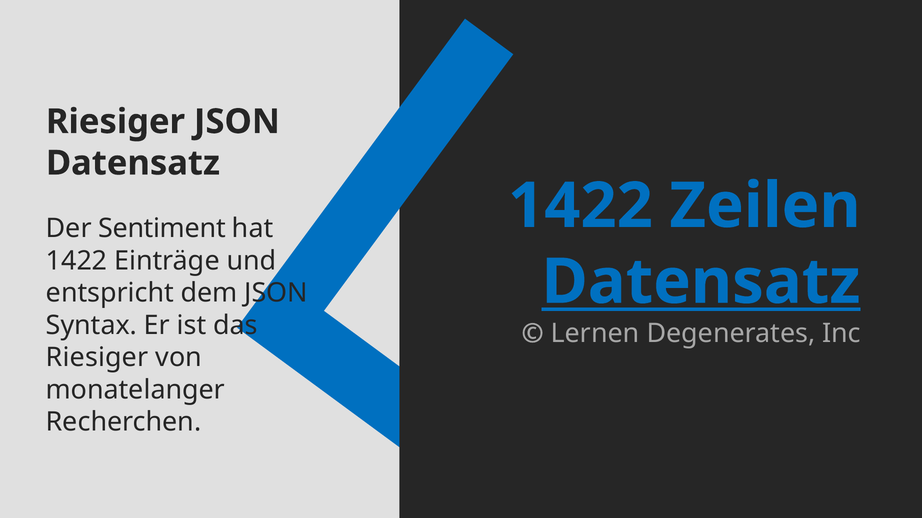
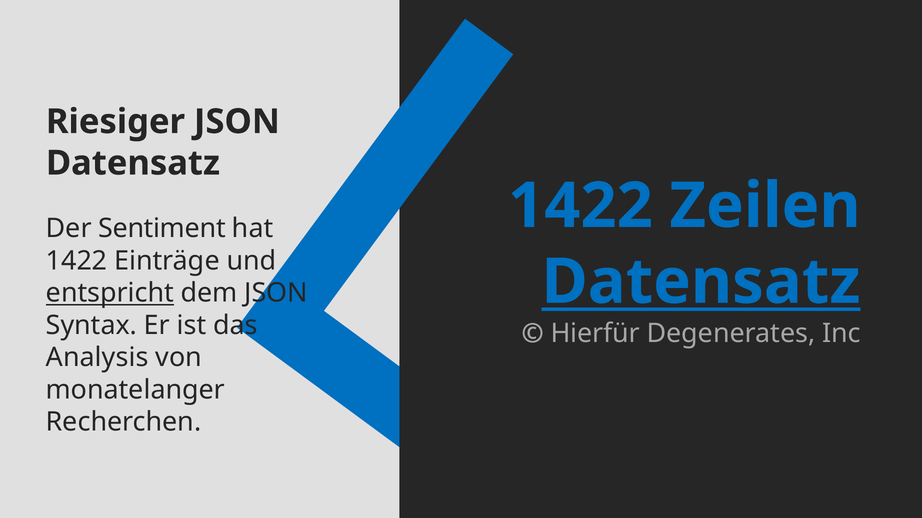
entspricht underline: none -> present
Lernen: Lernen -> Hierfür
Riesiger at (97, 358): Riesiger -> Analysis
